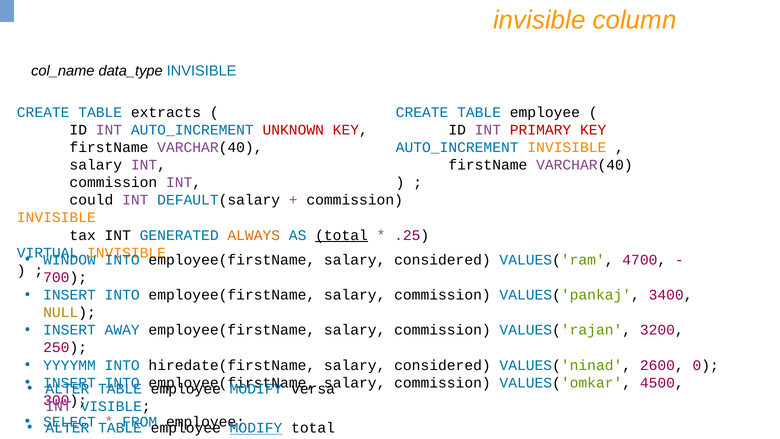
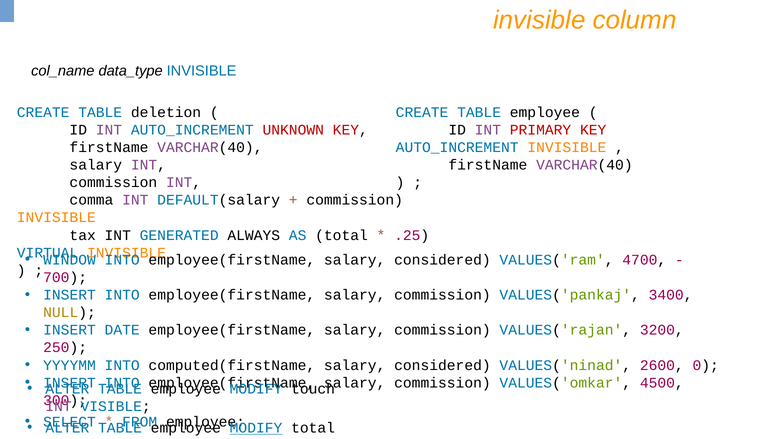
extracts: extracts -> deletion
could: could -> comma
ALWAYS colour: orange -> black
total at (342, 235) underline: present -> none
AWAY: AWAY -> DATE
hiredate(firstName: hiredate(firstName -> computed(firstName
versa: versa -> touch
